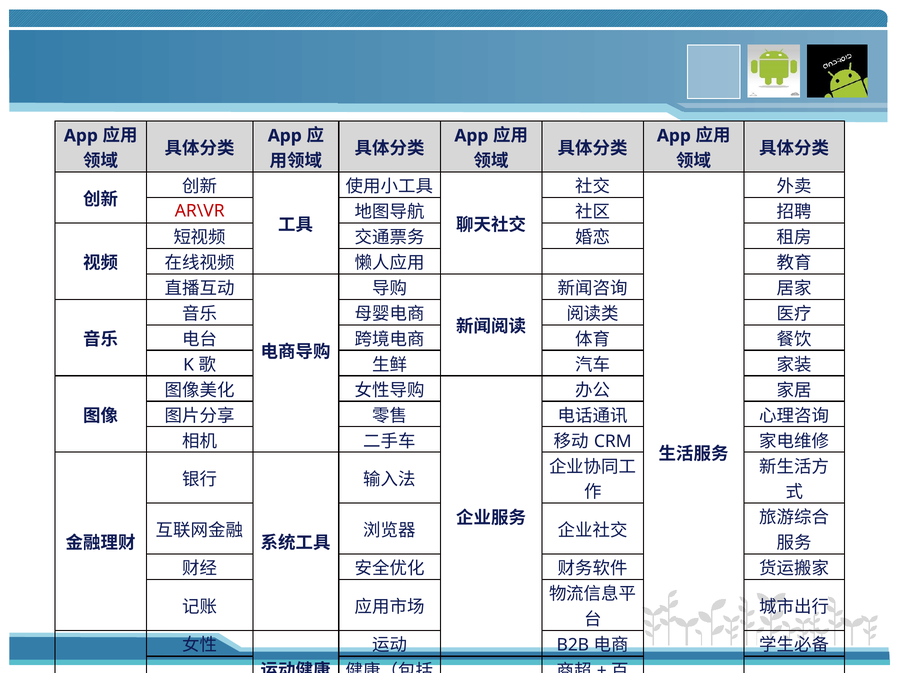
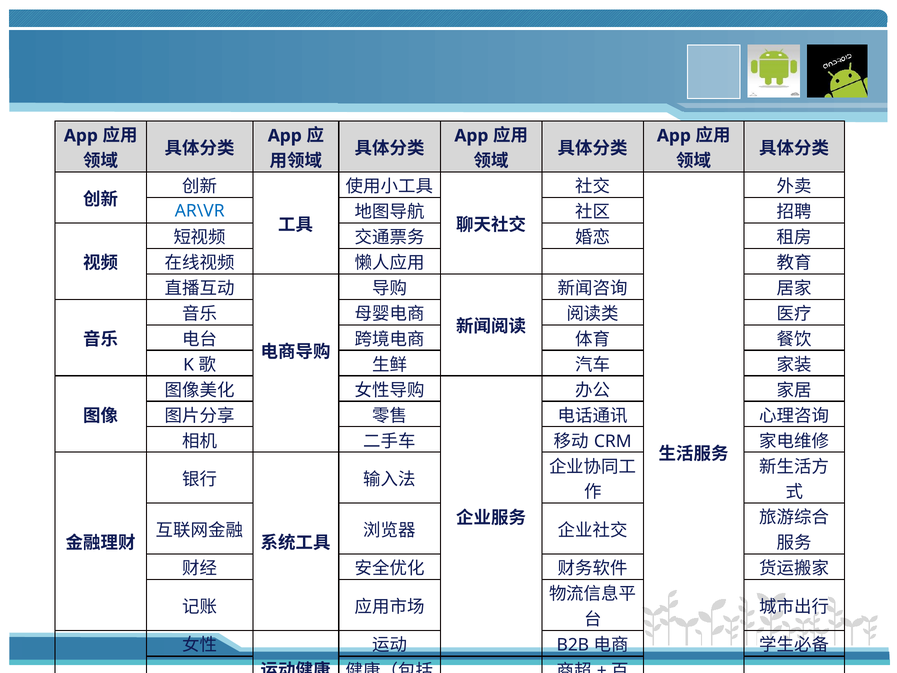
AR\VR colour: red -> blue
